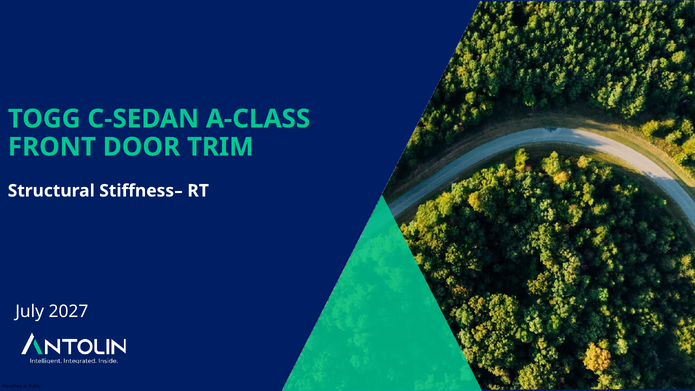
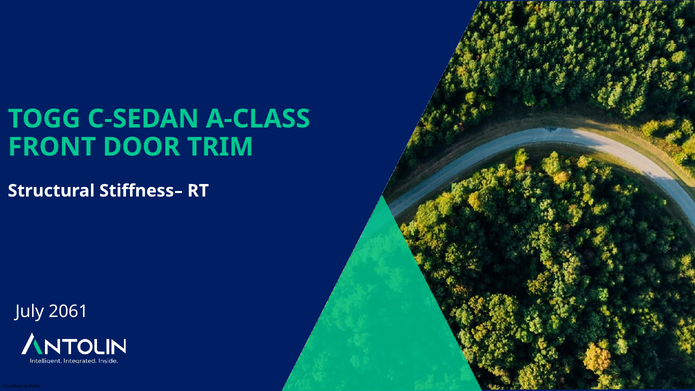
2027: 2027 -> 2061
